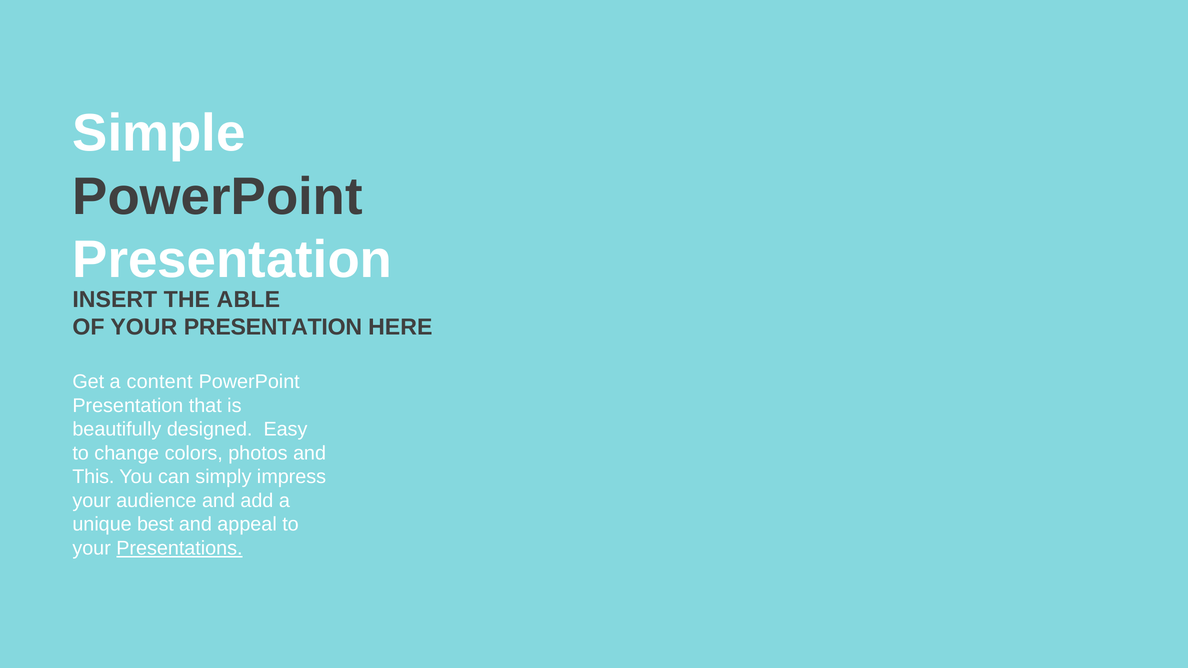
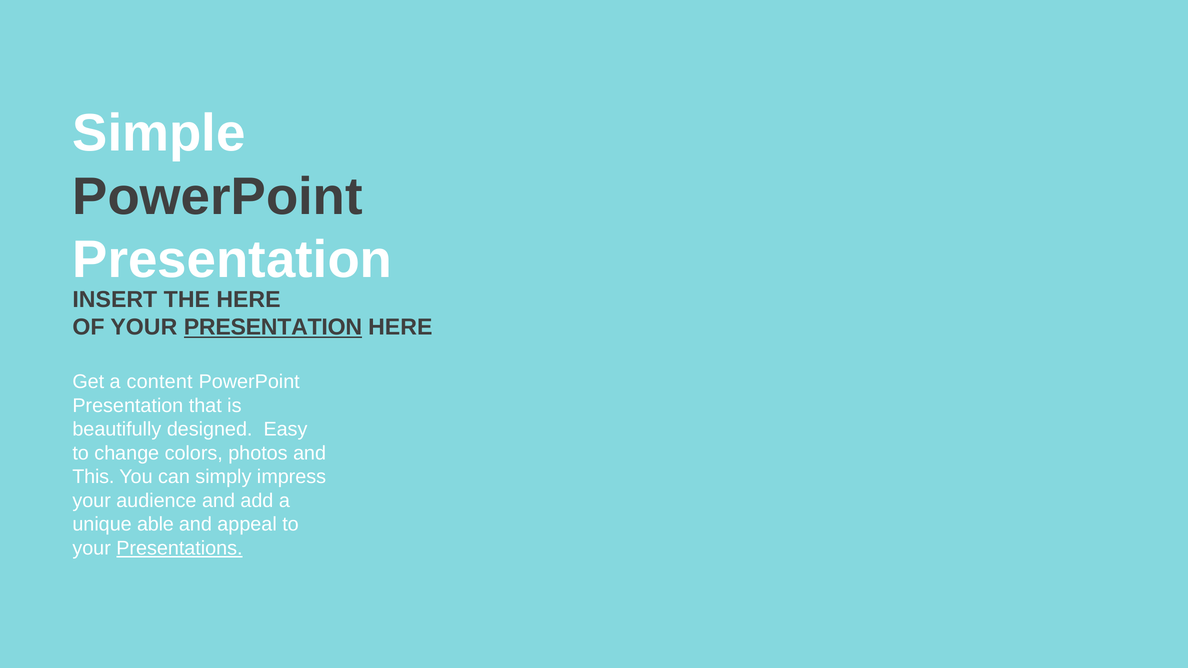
THE ABLE: ABLE -> HERE
PRESENTATION at (273, 327) underline: none -> present
best: best -> able
